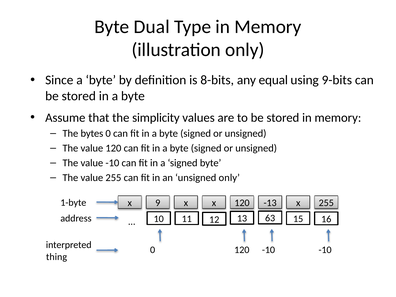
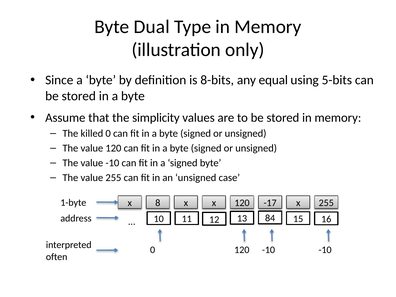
9-bits: 9-bits -> 5-bits
bytes: bytes -> killed
unsigned only: only -> case
9: 9 -> 8
-13: -13 -> -17
63: 63 -> 84
thing: thing -> often
